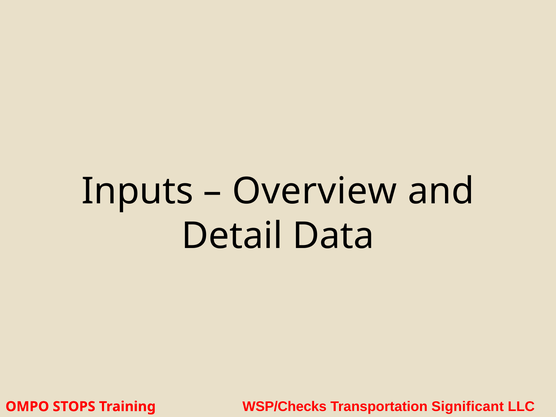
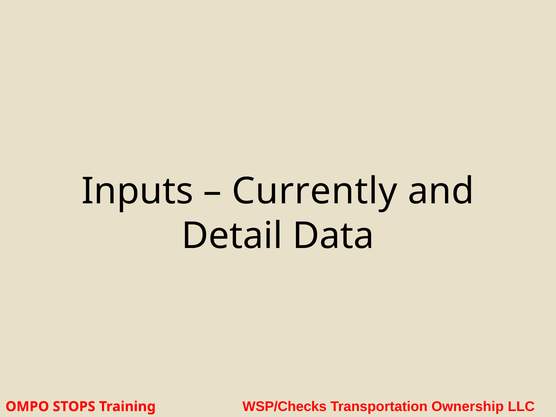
Overview: Overview -> Currently
Significant: Significant -> Ownership
